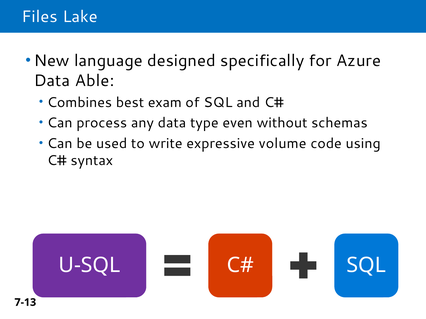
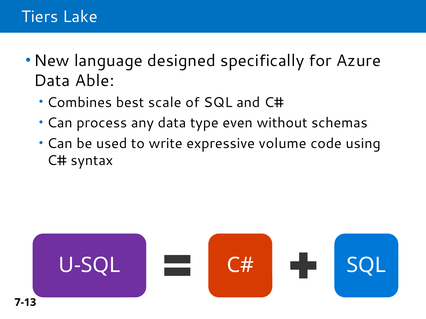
Files: Files -> Tiers
exam: exam -> scale
